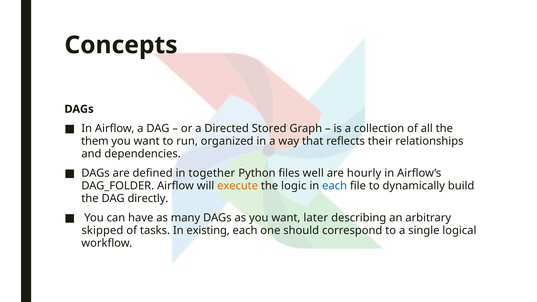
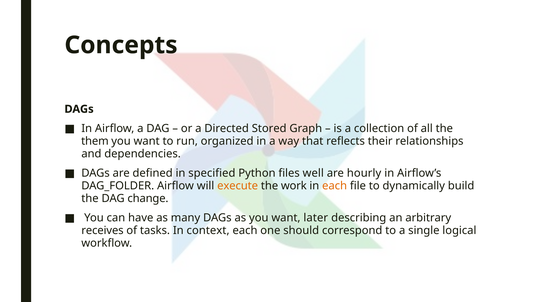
together: together -> specified
logic: logic -> work
each at (335, 186) colour: blue -> orange
directly: directly -> change
skipped: skipped -> receives
existing: existing -> context
